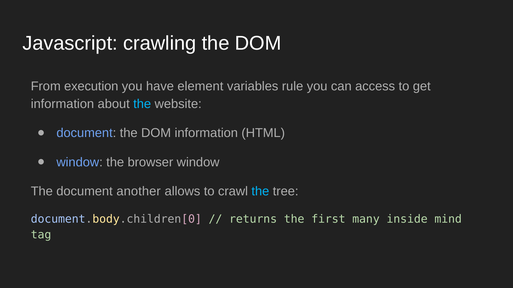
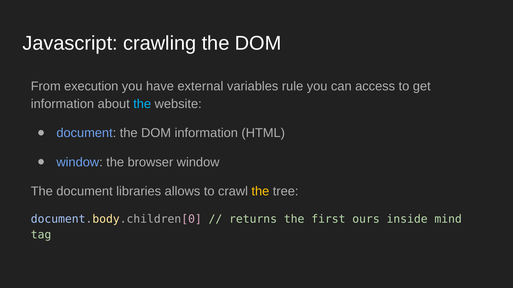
element: element -> external
another: another -> libraries
the at (260, 192) colour: light blue -> yellow
many: many -> ours
